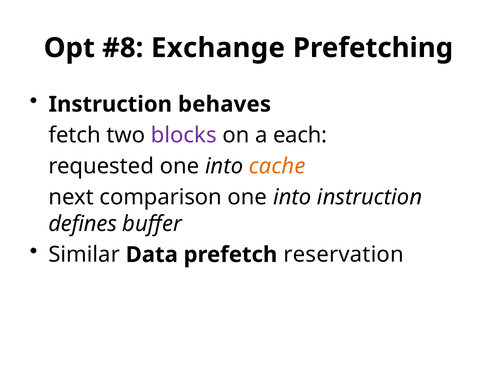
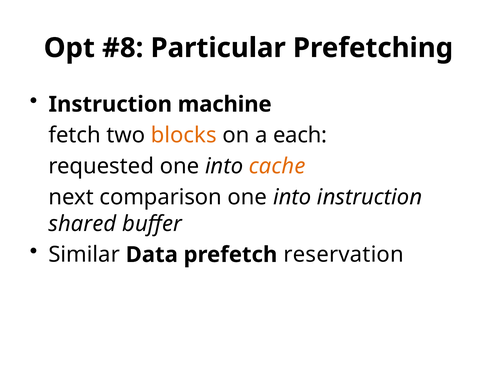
Exchange: Exchange -> Particular
behaves: behaves -> machine
blocks colour: purple -> orange
defines: defines -> shared
